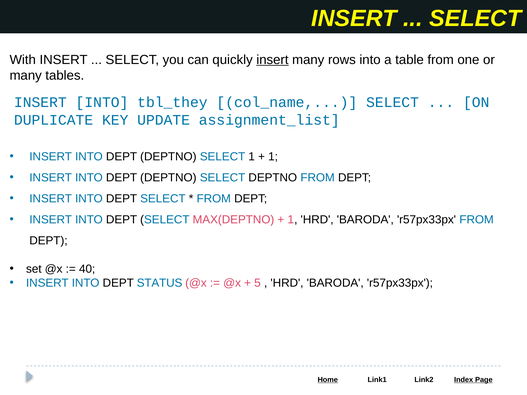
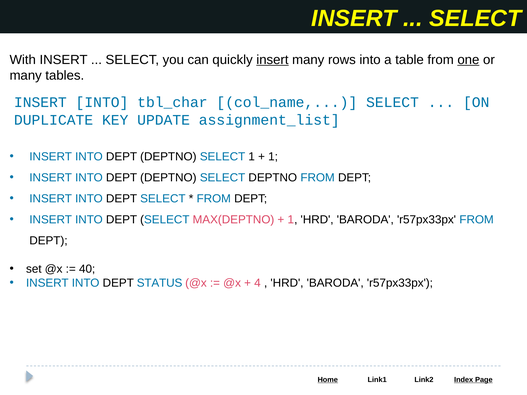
one underline: none -> present
tbl_they: tbl_they -> tbl_char
5: 5 -> 4
